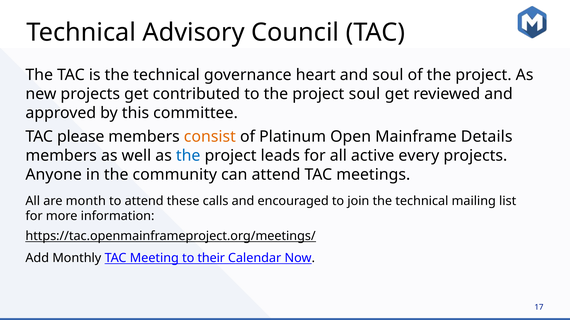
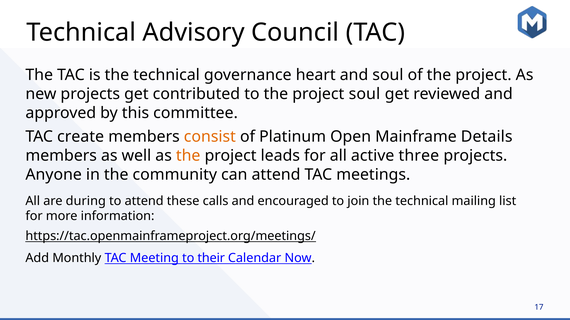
please: please -> create
the at (188, 156) colour: blue -> orange
every: every -> three
month: month -> during
